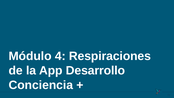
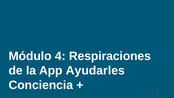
Desarrollo: Desarrollo -> Ayudarles
